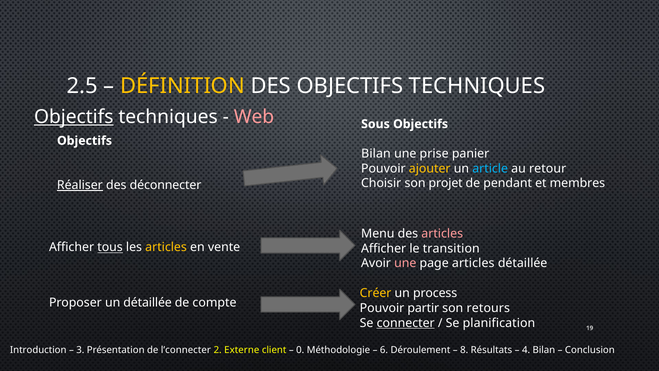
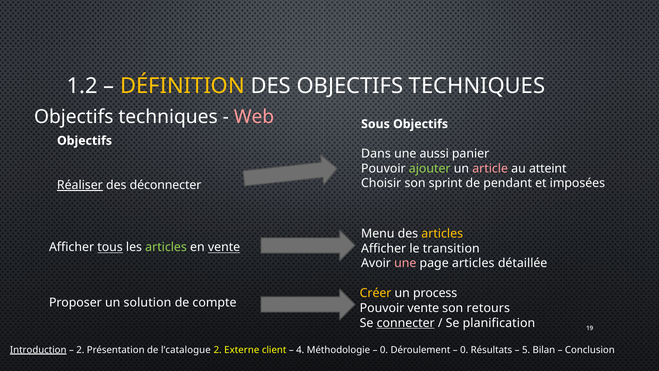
2.5: 2.5 -> 1.2
Objectifs at (74, 117) underline: present -> none
Bilan at (376, 154): Bilan -> Dans
prise: prise -> aussi
ajouter colour: yellow -> light green
article colour: light blue -> pink
retour: retour -> atteint
projet: projet -> sprint
membres: membres -> imposées
articles at (442, 233) colour: pink -> yellow
articles at (166, 247) colour: yellow -> light green
vente at (224, 247) underline: none -> present
un détaillée: détaillée -> solution
Pouvoir partir: partir -> vente
Introduction underline: none -> present
3 at (80, 350): 3 -> 2
l’connecter: l’connecter -> l’catalogue
0: 0 -> 4
6 at (384, 350): 6 -> 0
8 at (464, 350): 8 -> 0
4: 4 -> 5
